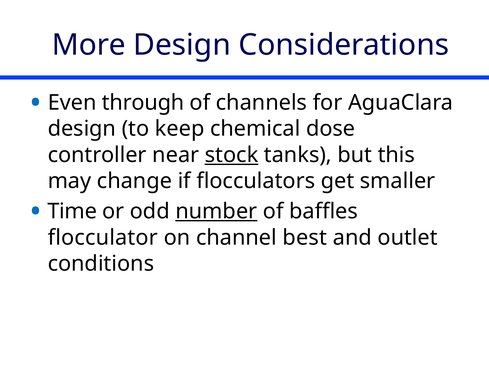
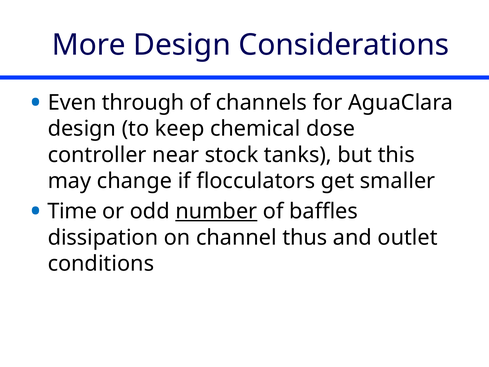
stock underline: present -> none
flocculator: flocculator -> dissipation
best: best -> thus
